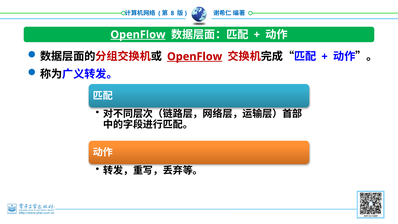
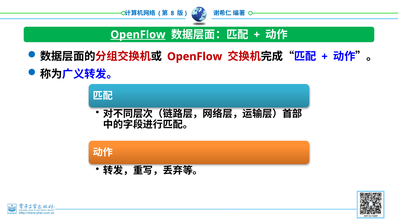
OpenFlow at (195, 57) underline: present -> none
